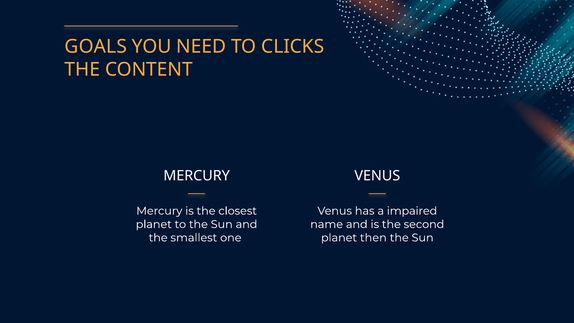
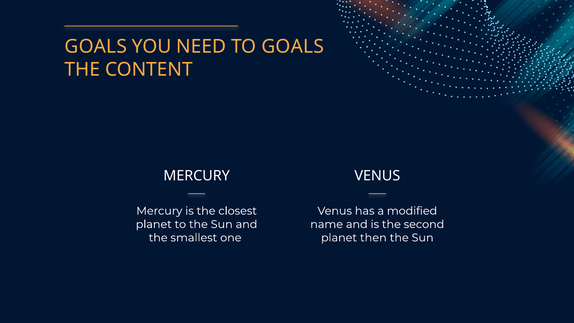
TO CLICKS: CLICKS -> GOALS
impaired: impaired -> modified
